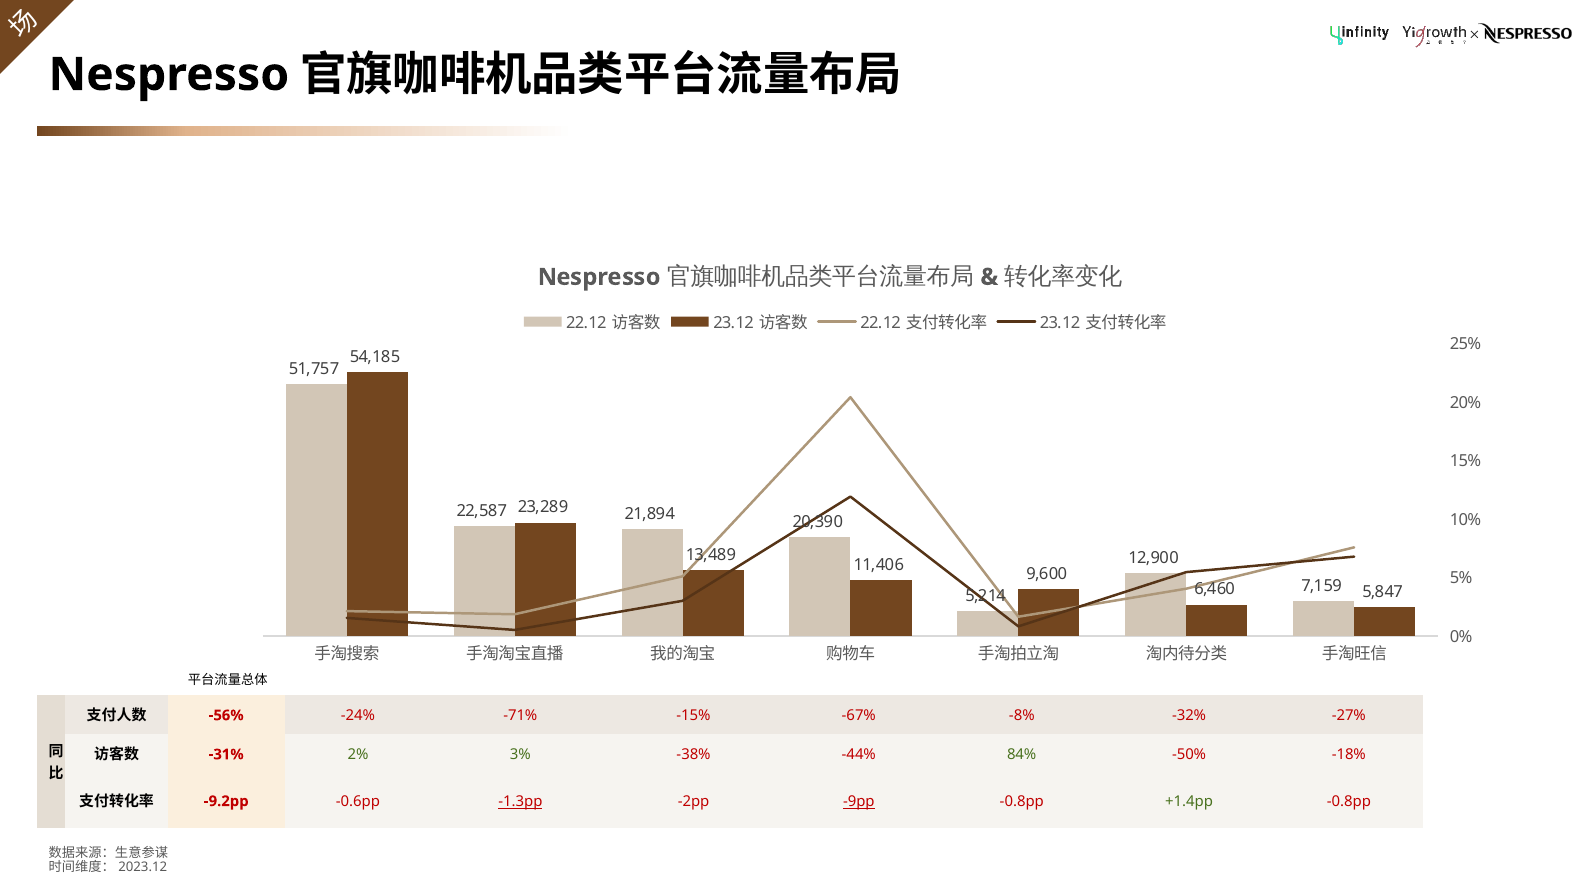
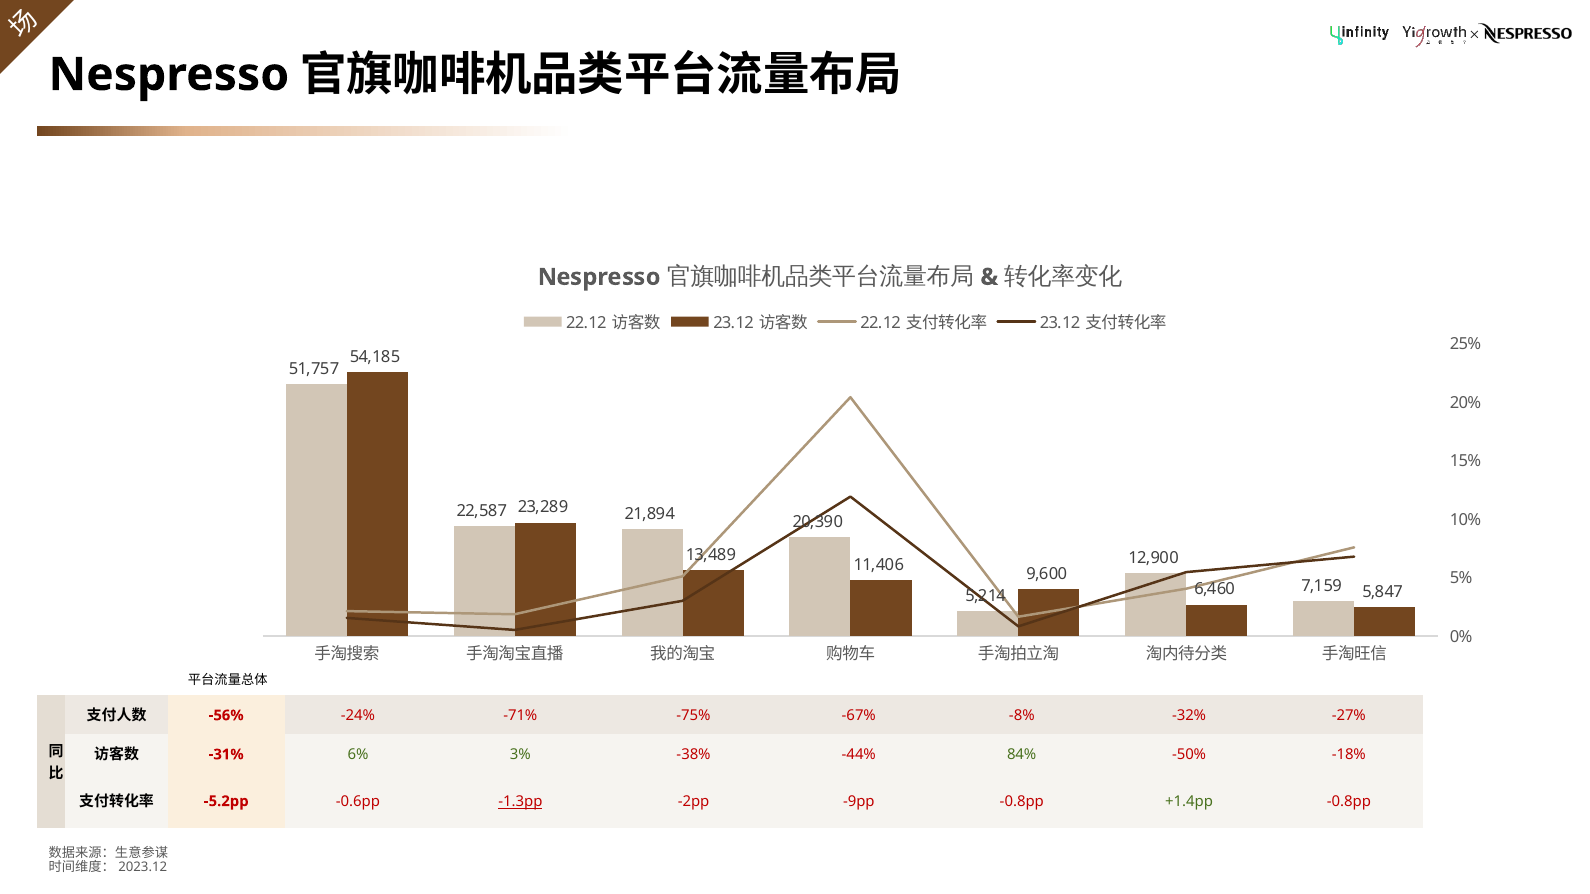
-15%: -15% -> -75%
2%: 2% -> 6%
-9.2pp: -9.2pp -> -5.2pp
-9pp underline: present -> none
